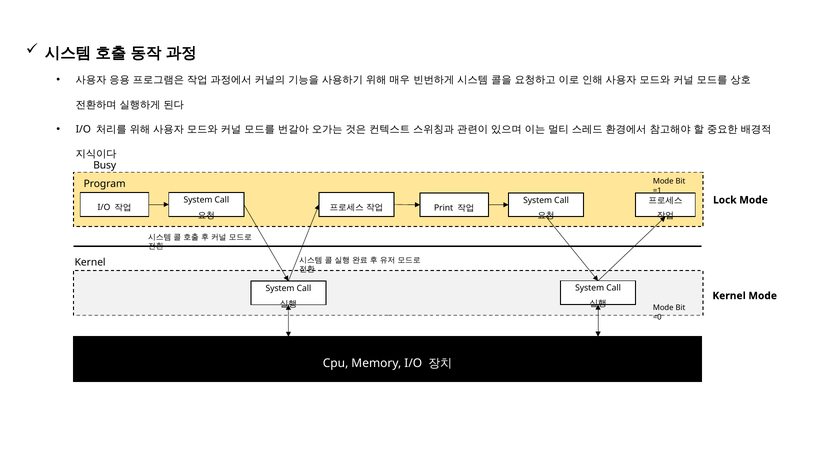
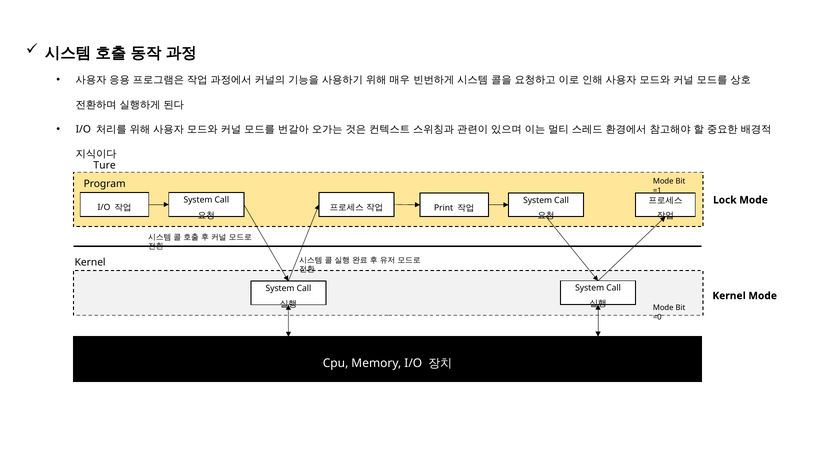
Busy: Busy -> Ture
